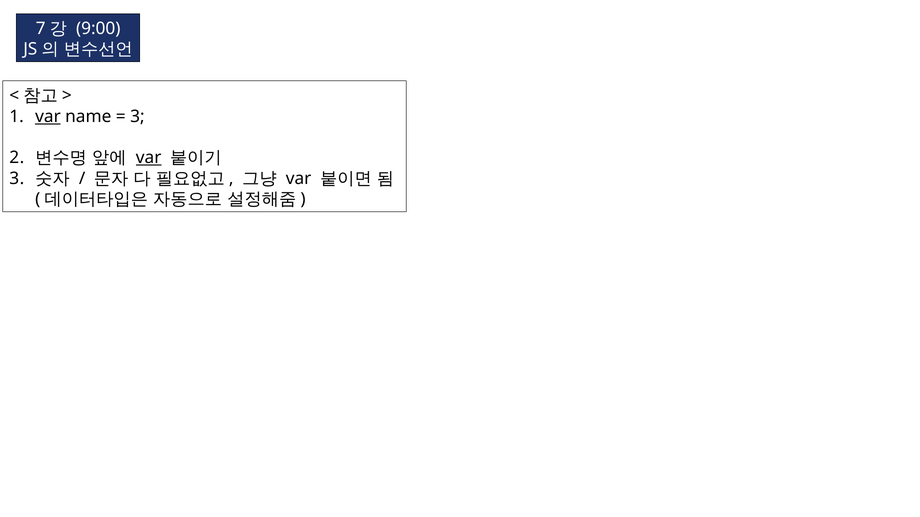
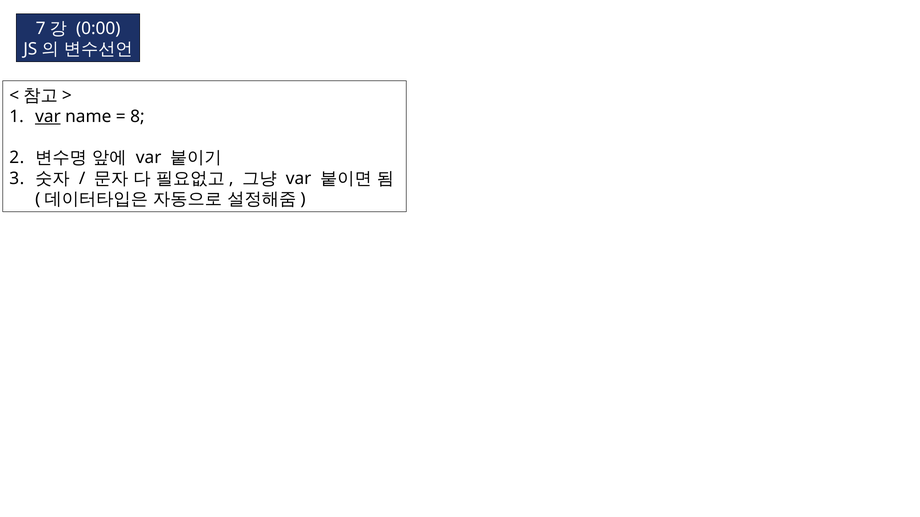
9:00: 9:00 -> 0:00
3 at (137, 117): 3 -> 8
var at (149, 158) underline: present -> none
